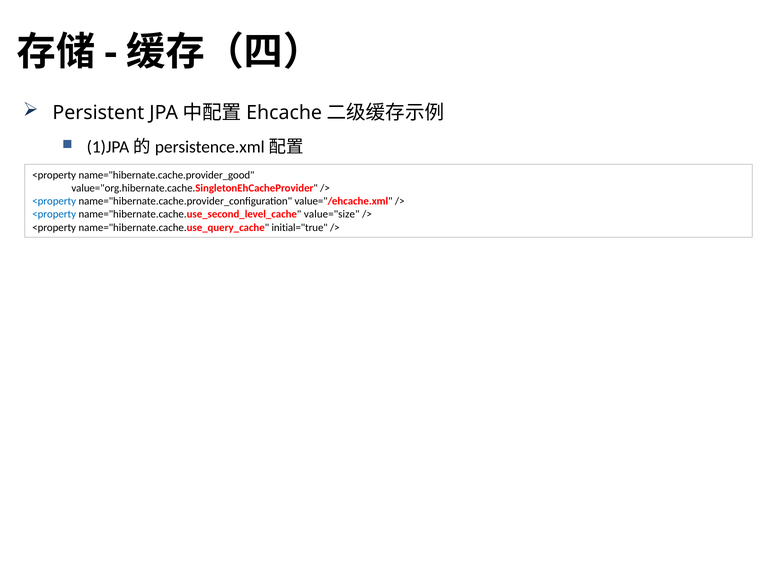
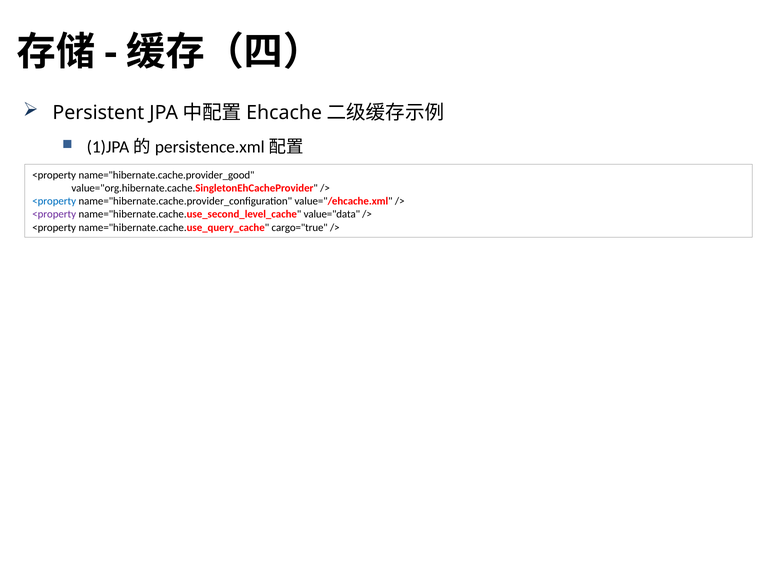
<property at (54, 214) colour: blue -> purple
value="size: value="size -> value="data
initial="true: initial="true -> cargo="true
